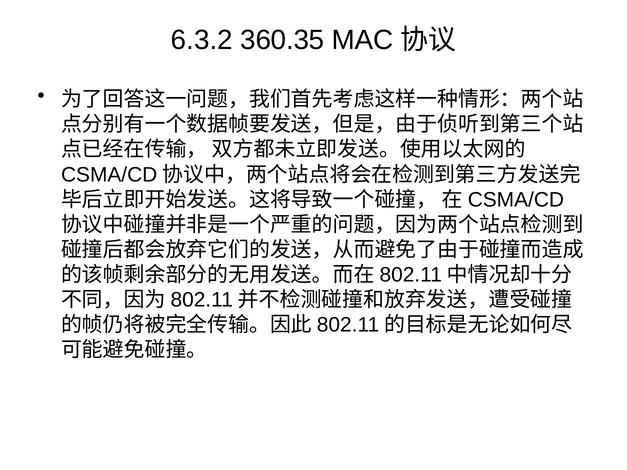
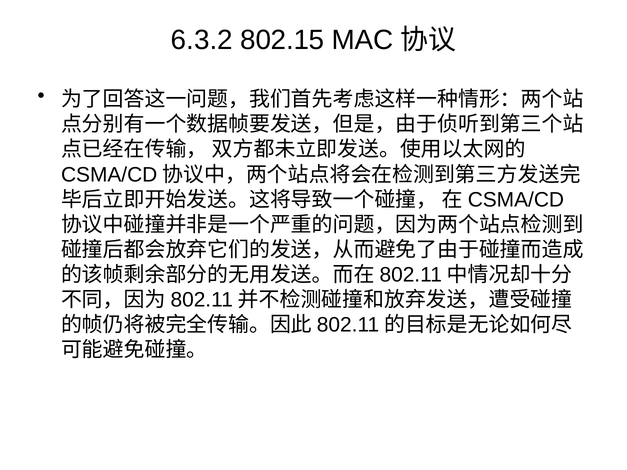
360.35: 360.35 -> 802.15
